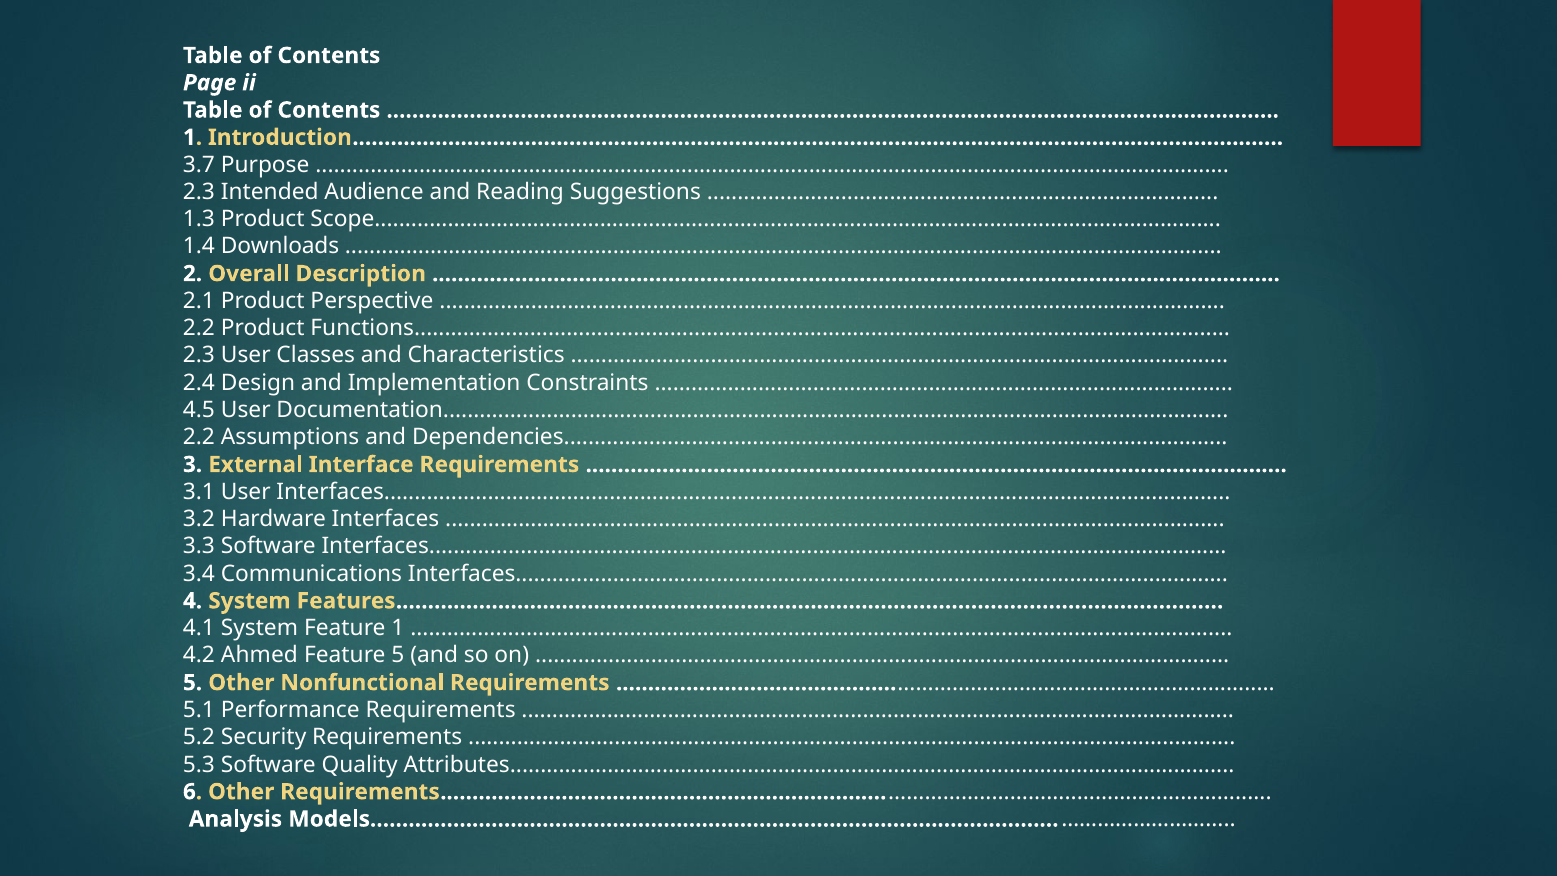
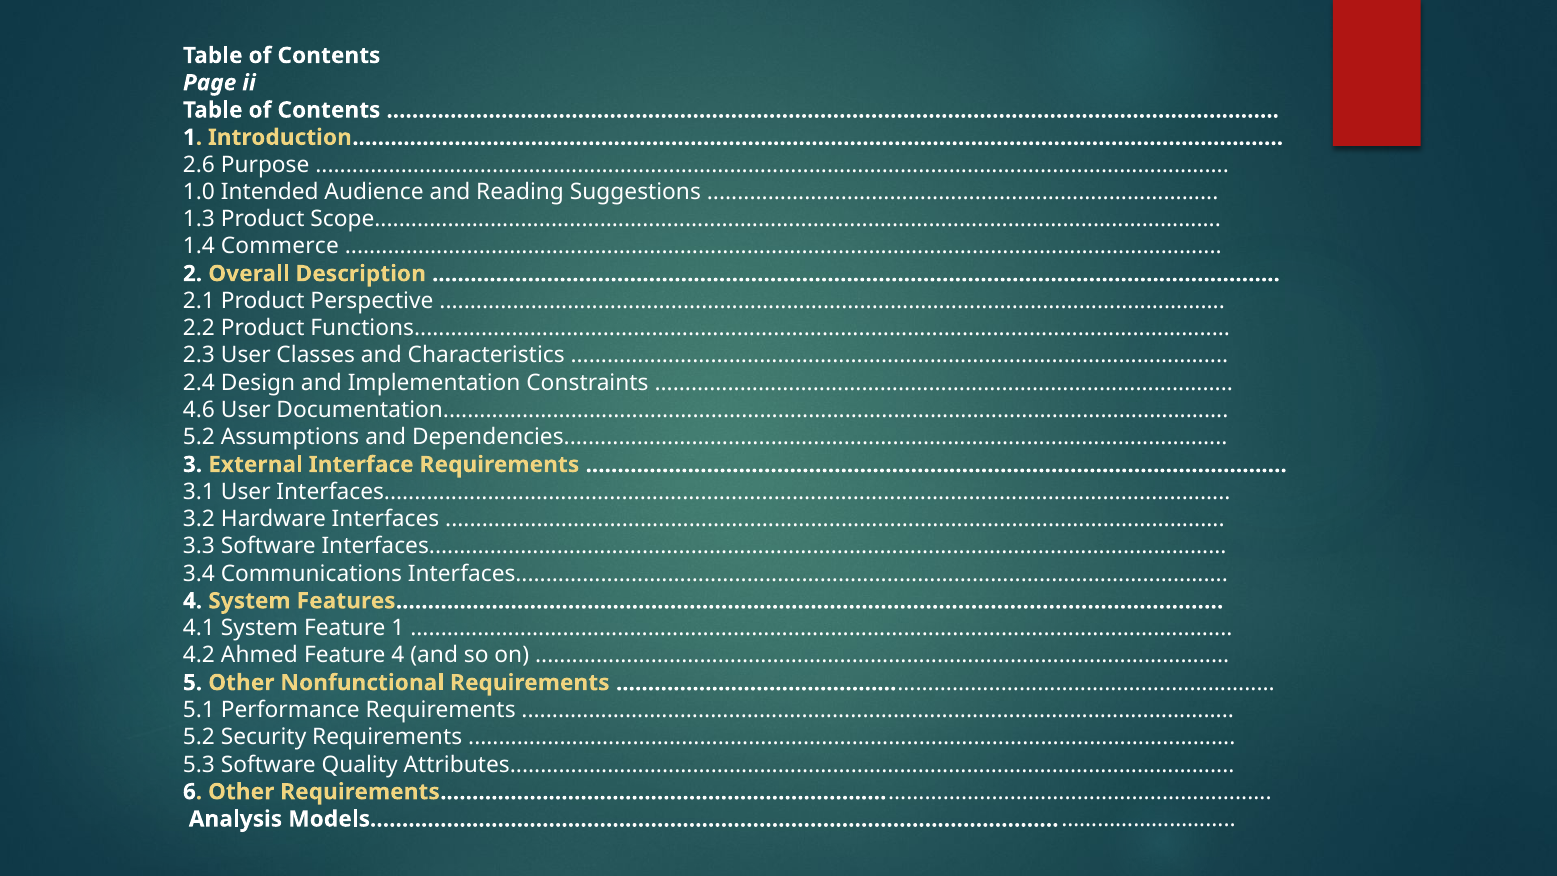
3.7: 3.7 -> 2.6
2.3 at (199, 192): 2.3 -> 1.0
Downloads: Downloads -> Commerce
4.5: 4.5 -> 4.6
2.2 at (199, 437): 2.2 -> 5.2
Feature 5: 5 -> 4
